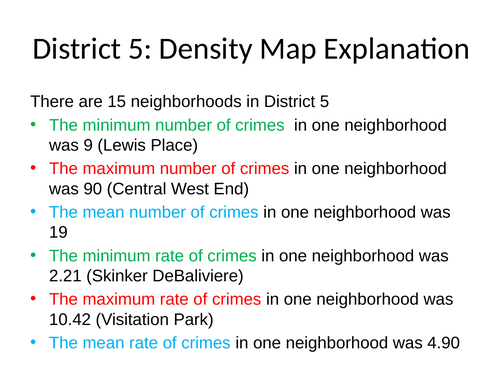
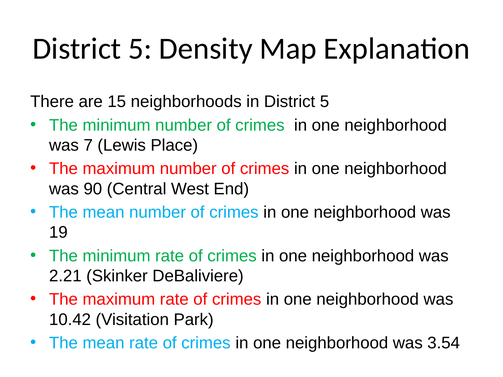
9: 9 -> 7
4.90: 4.90 -> 3.54
